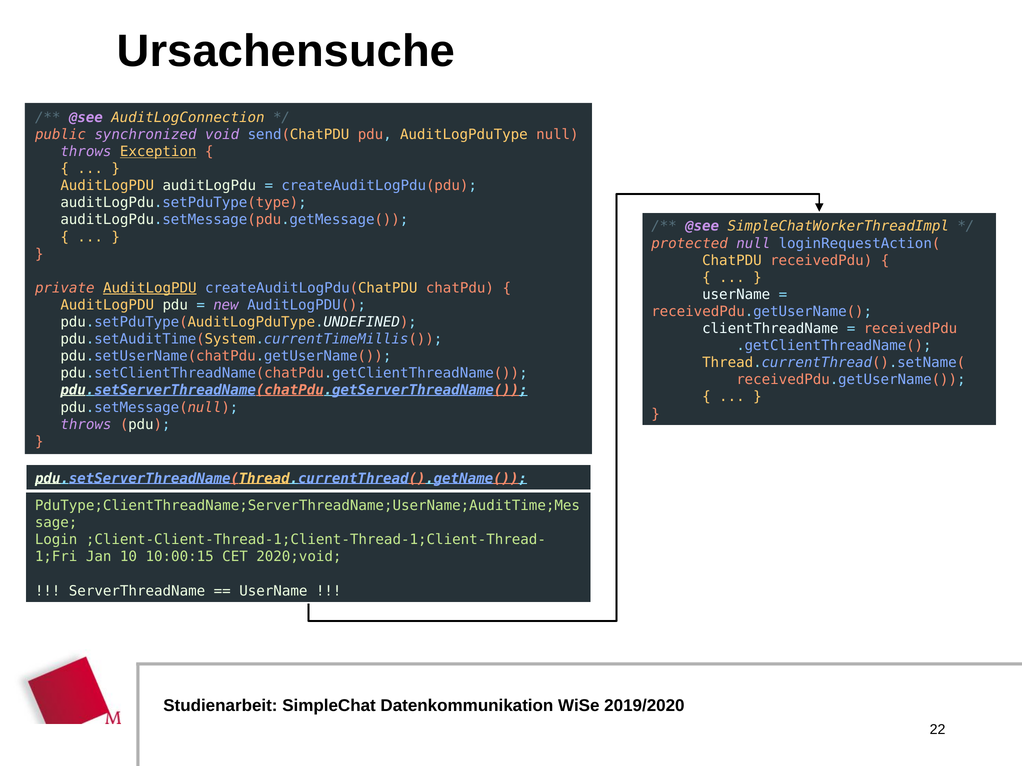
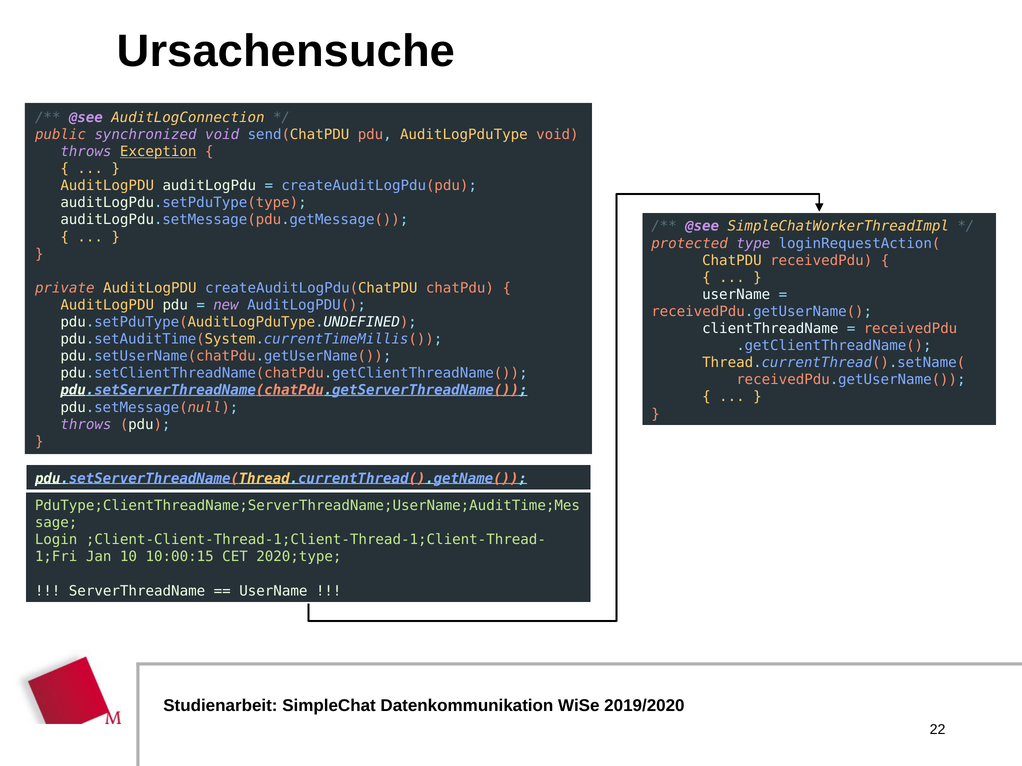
AuditLogPduType null: null -> void
protected null: null -> type
AuditLogPDU at (150, 288) underline: present -> none
2020;void: 2020;void -> 2020;type
